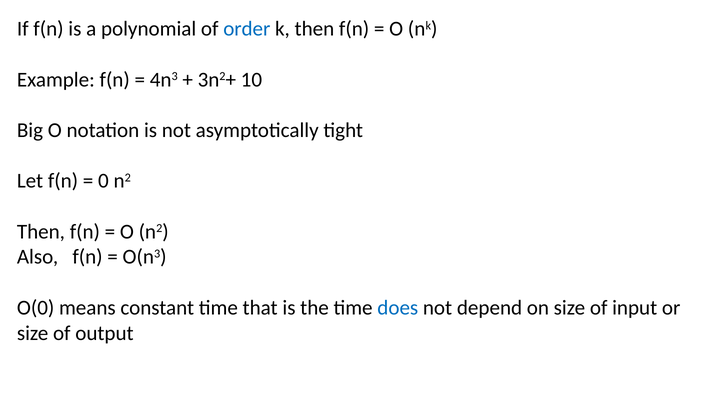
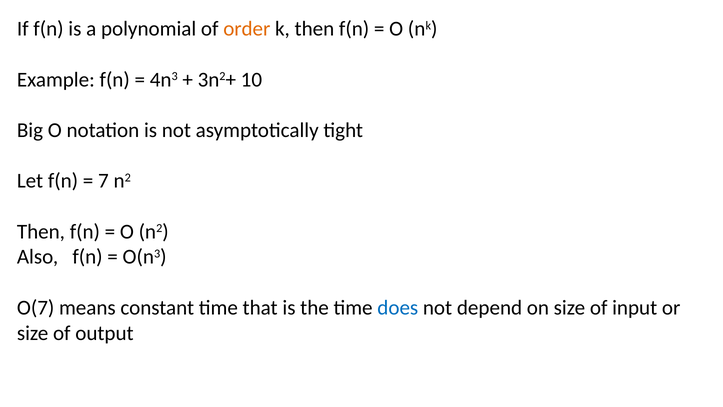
order colour: blue -> orange
0: 0 -> 7
O(0: O(0 -> O(7
